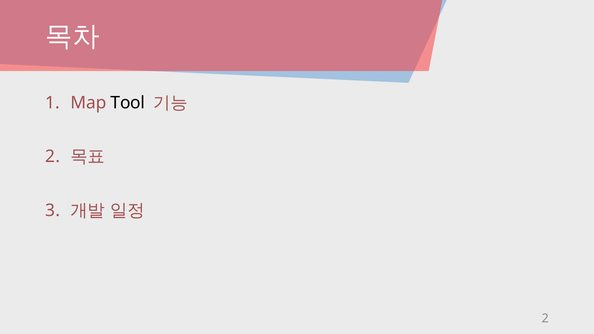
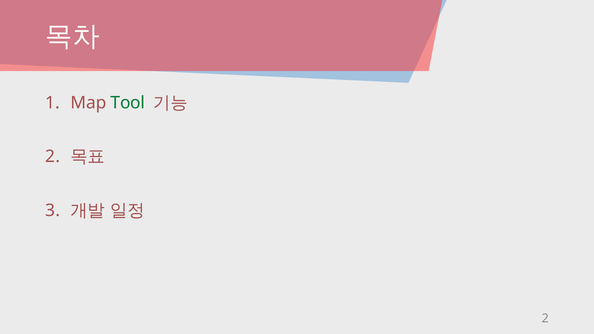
Tool colour: black -> green
